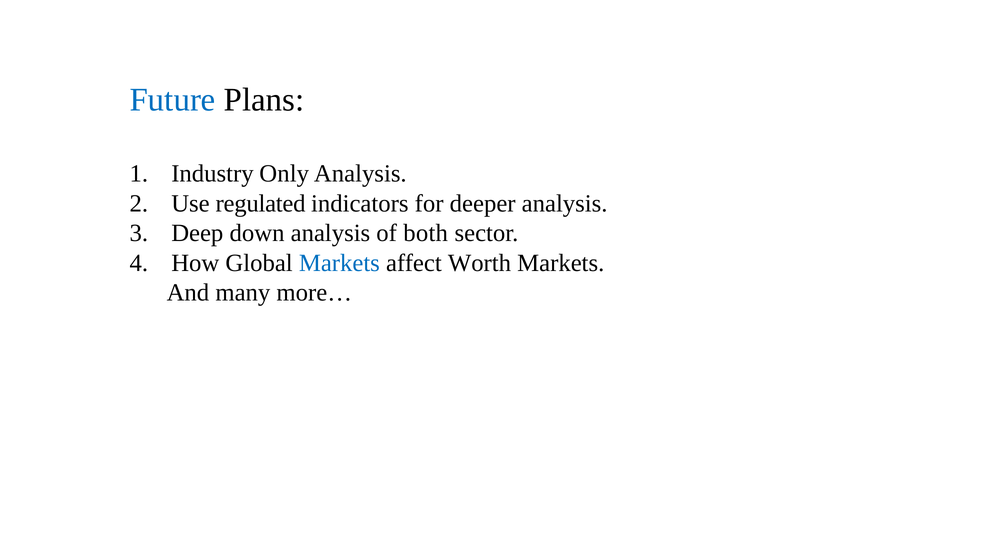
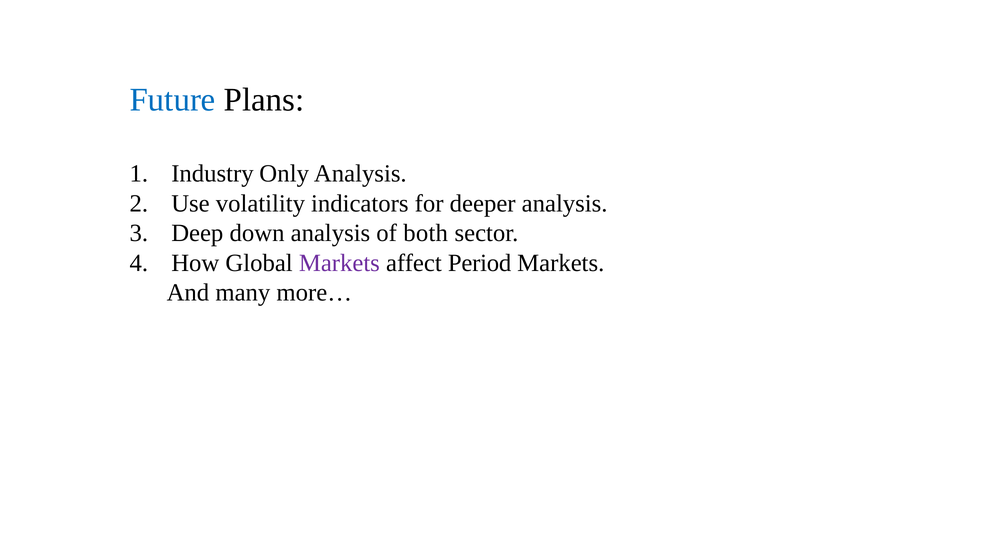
regulated: regulated -> volatility
Markets at (339, 263) colour: blue -> purple
Worth: Worth -> Period
